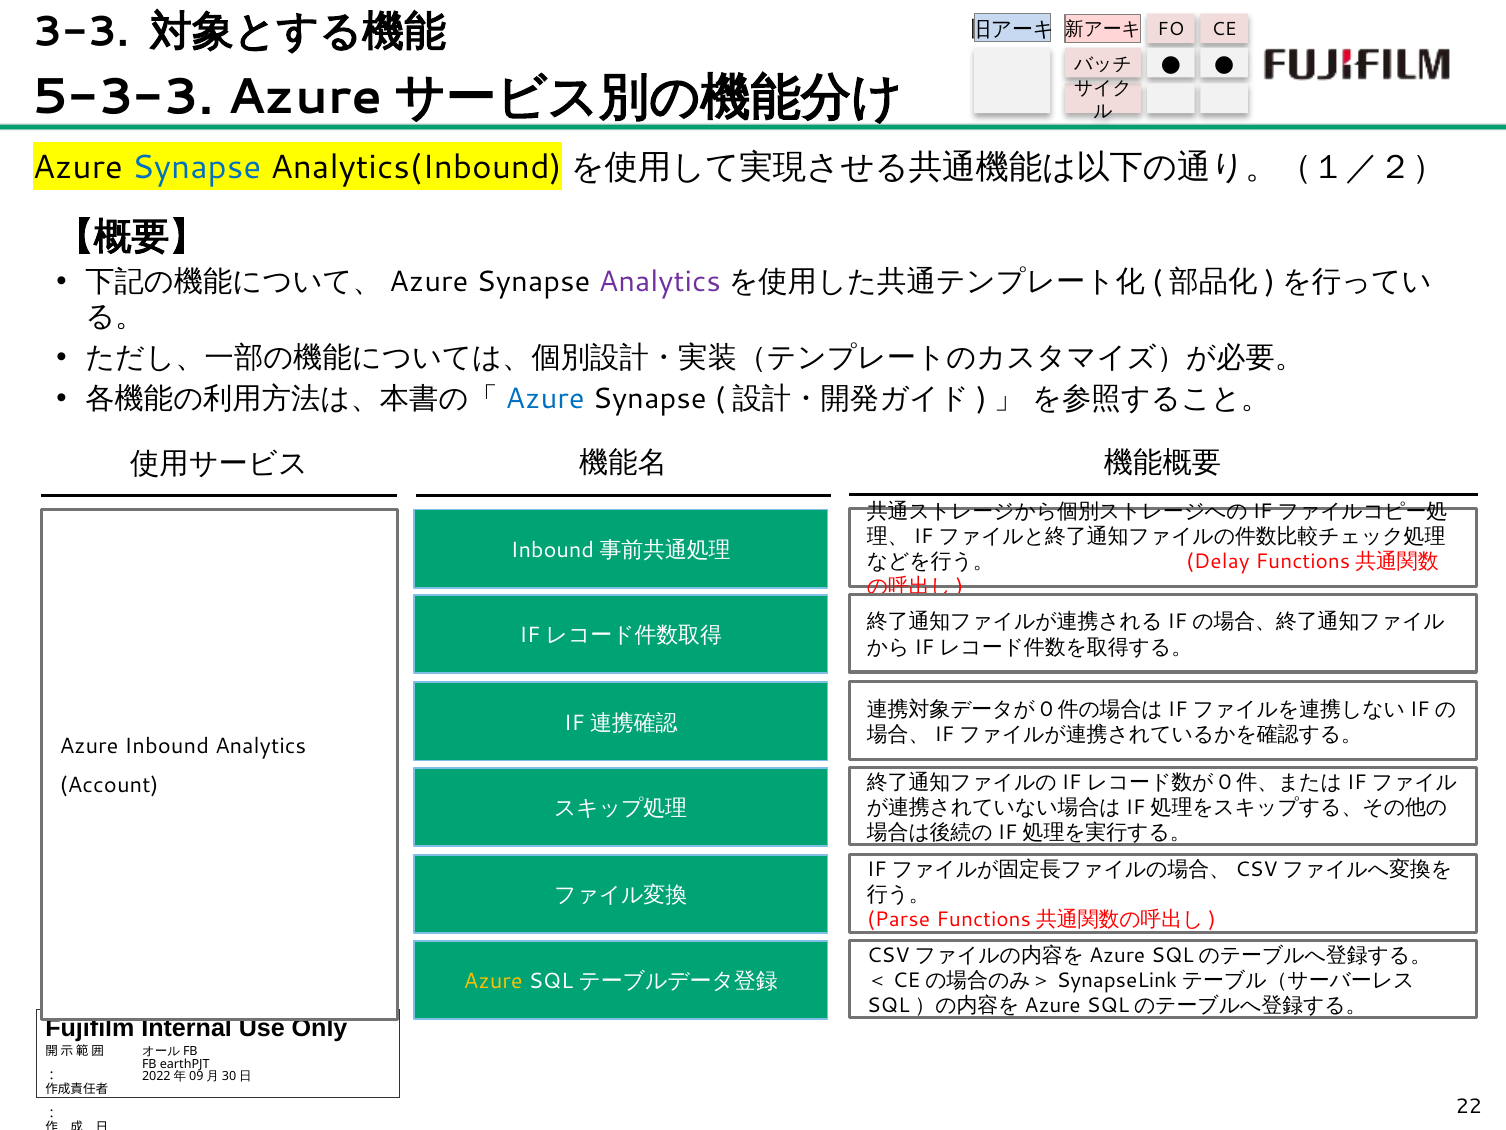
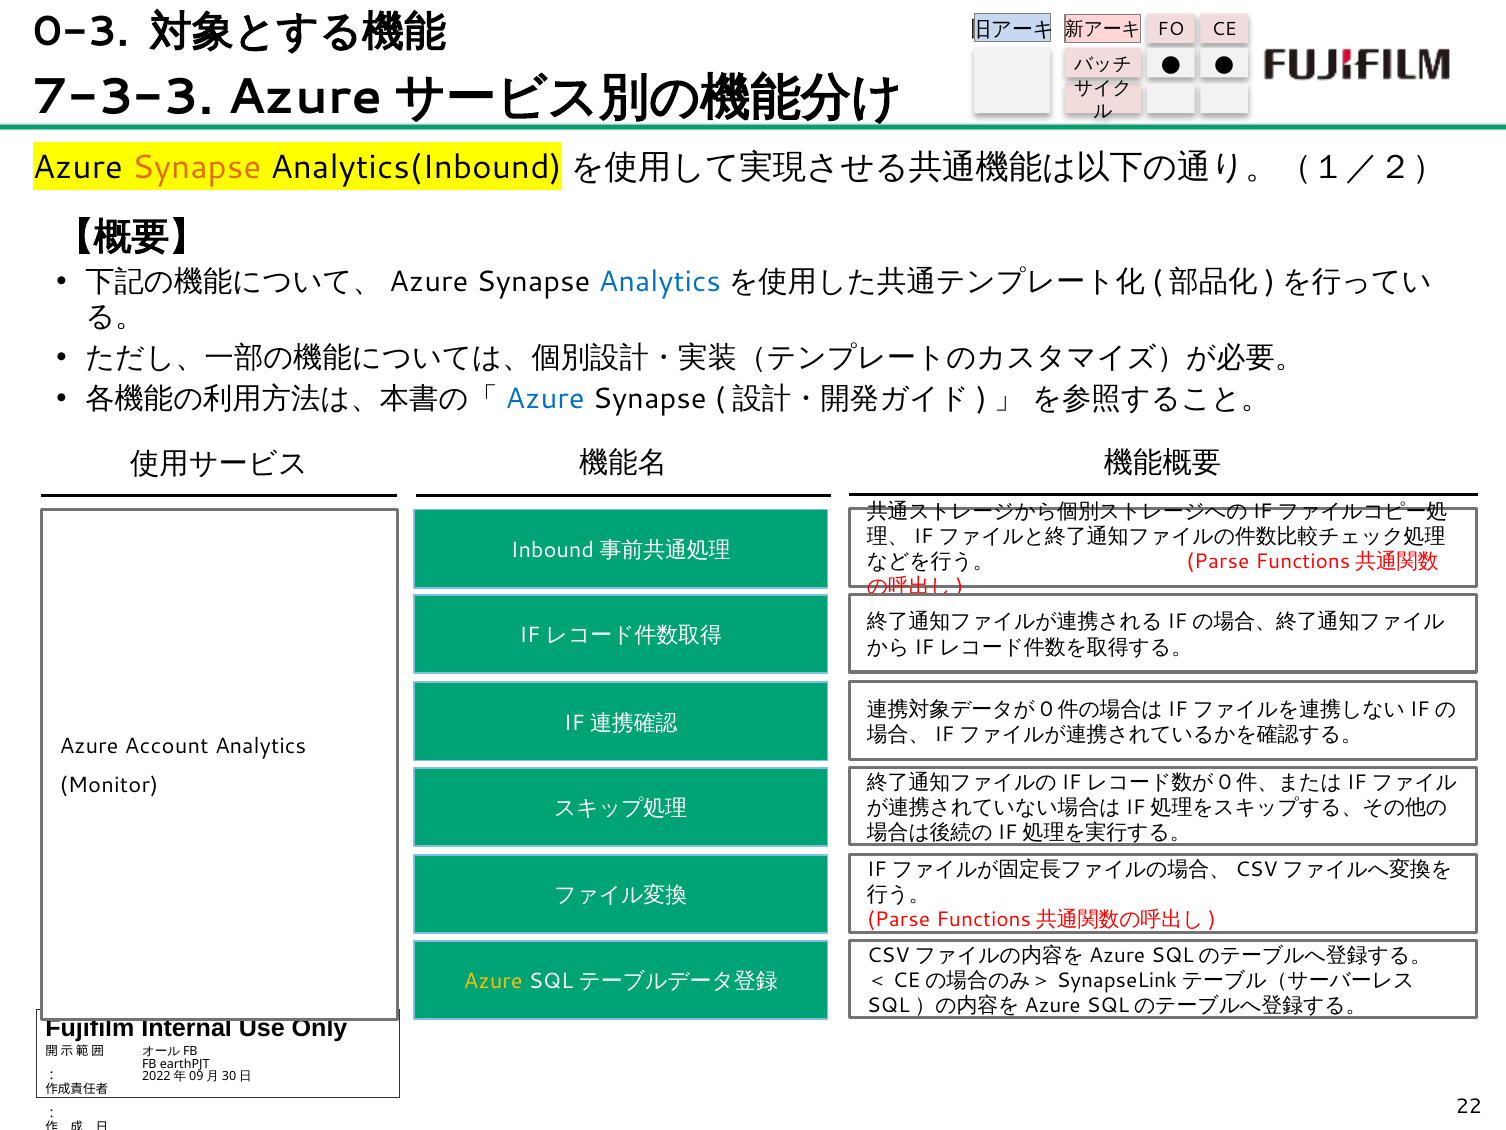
3-3: 3-3 -> 0-3
5-3-3: 5-3-3 -> 7-3-3
Synapse at (197, 168) colour: blue -> orange
Analytics at (660, 282) colour: purple -> blue
Delay at (1218, 562): Delay -> Parse
Inbound: Inbound -> Account
Account: Account -> Monitor
